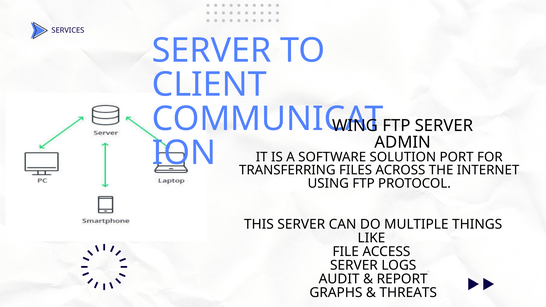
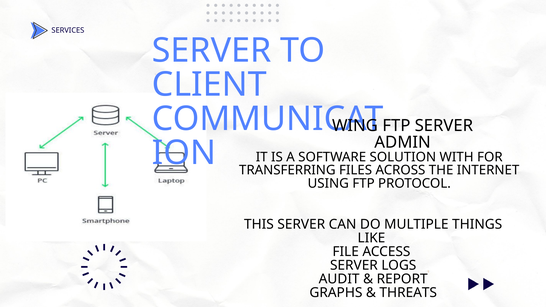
PORT: PORT -> WITH
